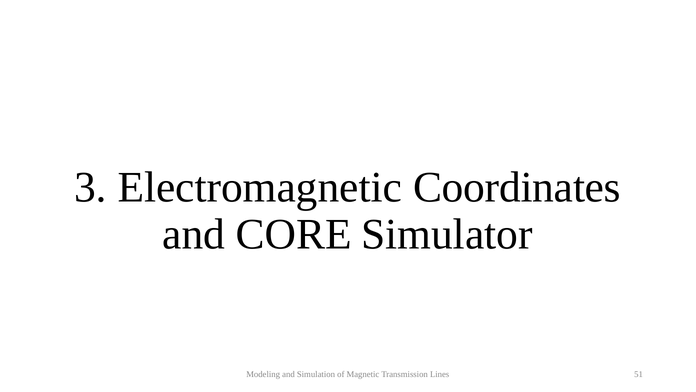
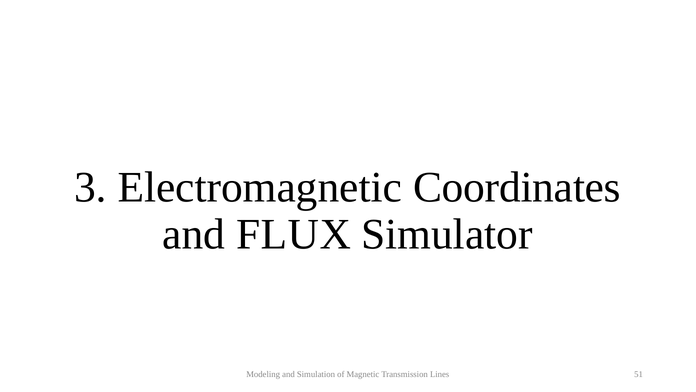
CORE: CORE -> FLUX
